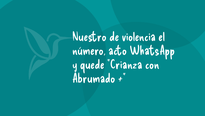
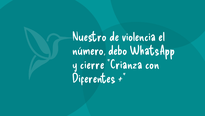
acto: acto -> debo
quede: quede -> cierre
Abrumado: Abrumado -> Diferentes
